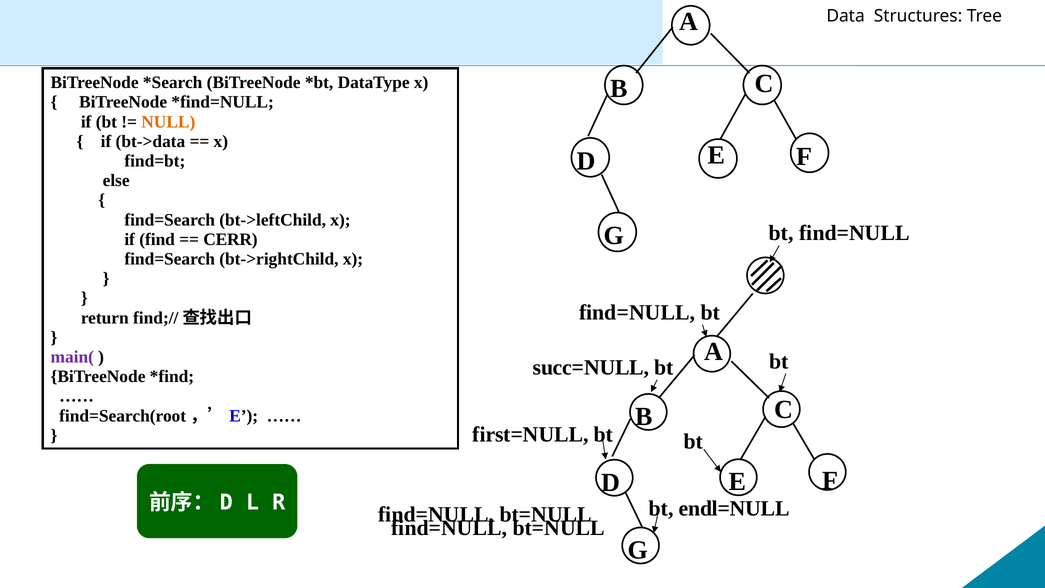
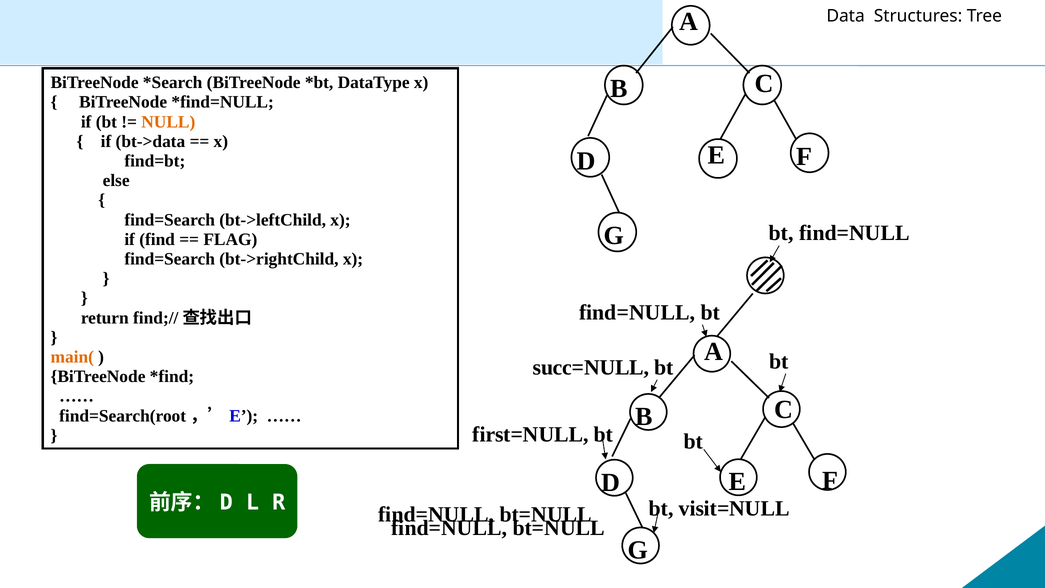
CERR: CERR -> FLAG
main( colour: purple -> orange
endl=NULL: endl=NULL -> visit=NULL
